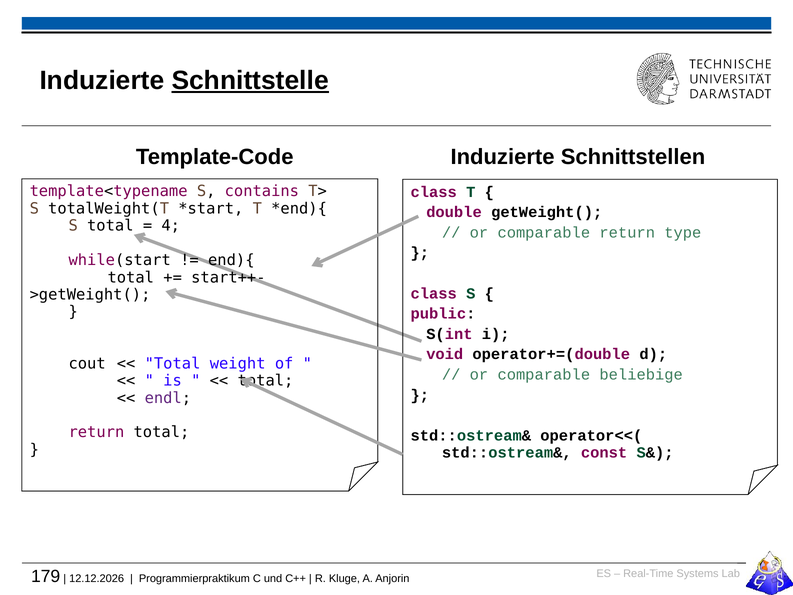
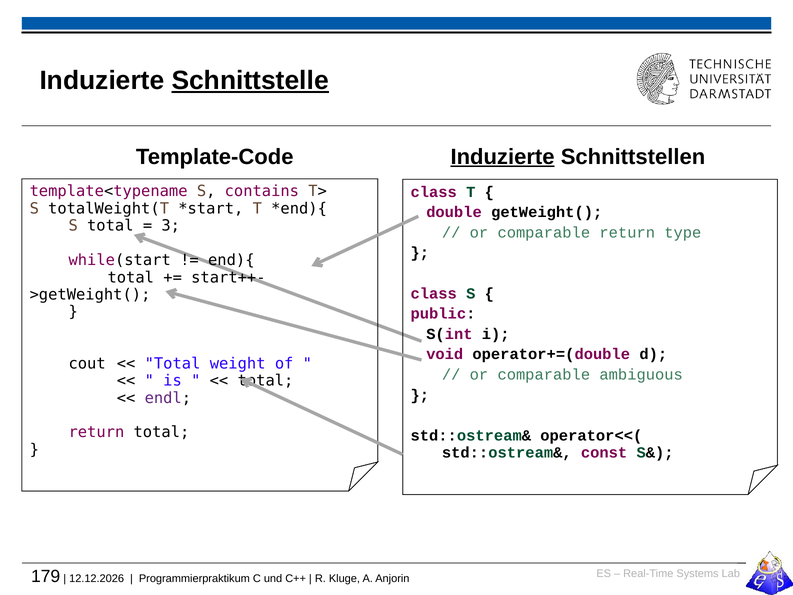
Induzierte at (503, 157) underline: none -> present
4: 4 -> 3
beliebige: beliebige -> ambiguous
